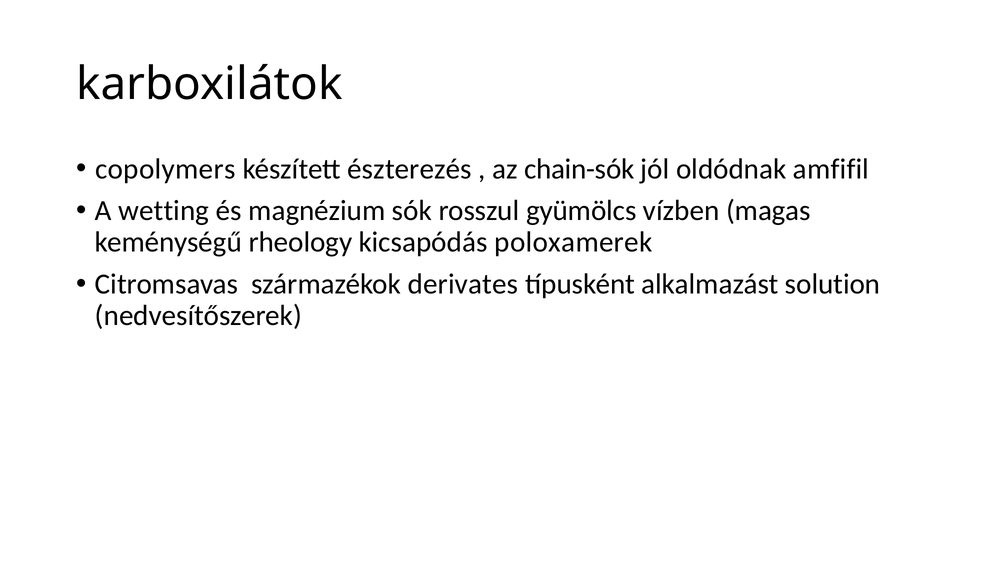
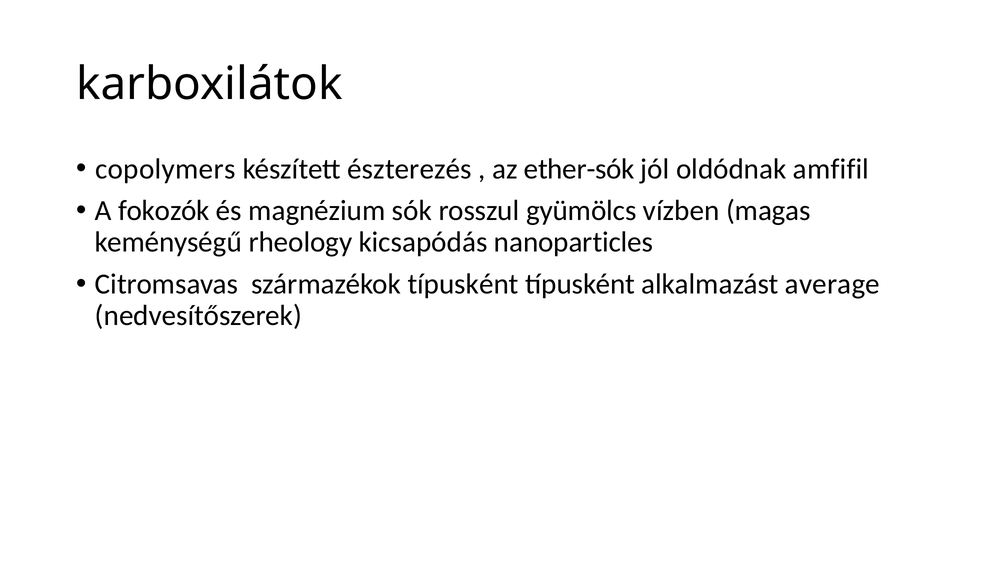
chain-sók: chain-sók -> ether-sók
wetting: wetting -> fokozók
poloxamerek: poloxamerek -> nanoparticles
származékok derivates: derivates -> típusként
solution: solution -> average
